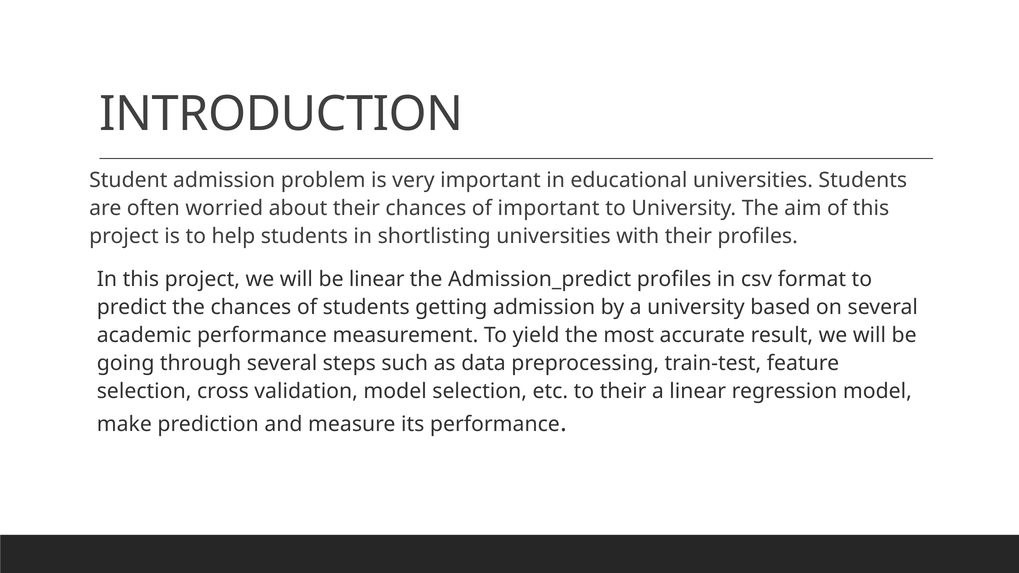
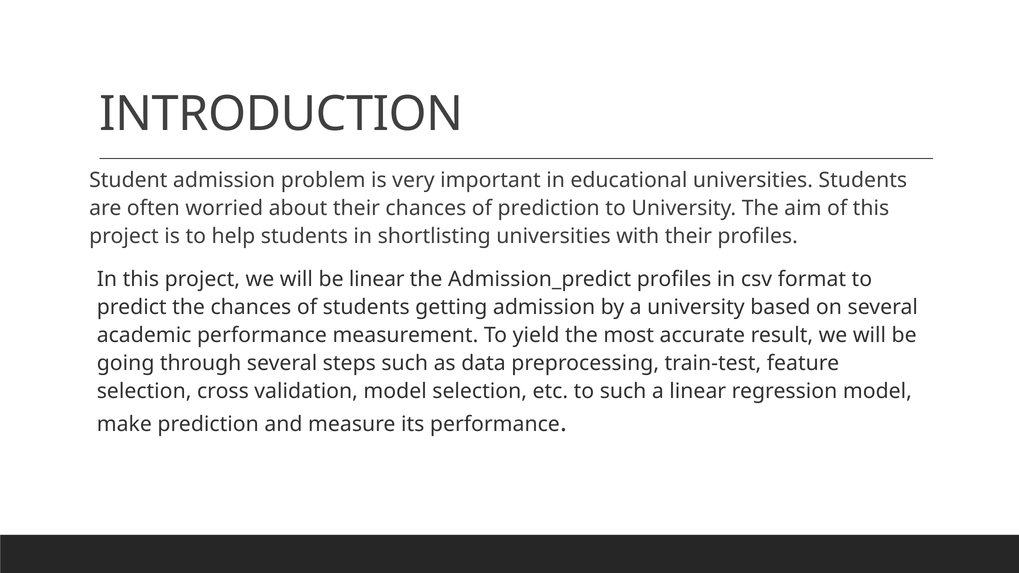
of important: important -> prediction
to their: their -> such
